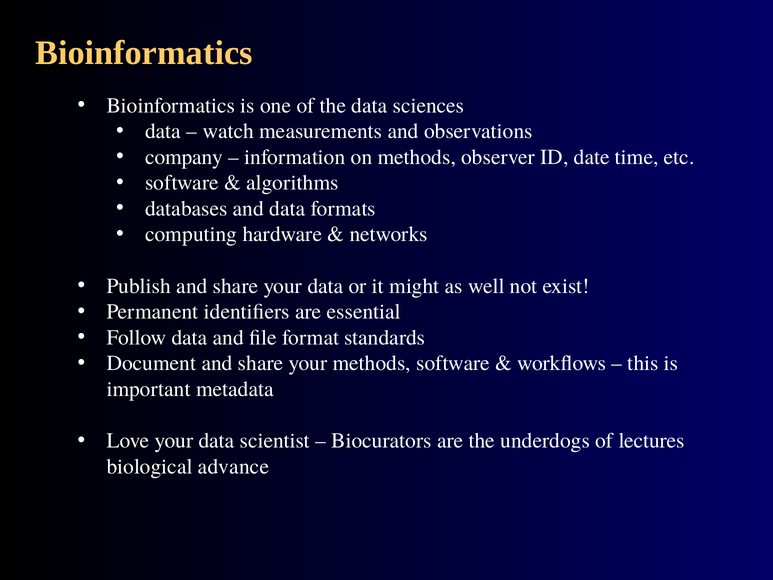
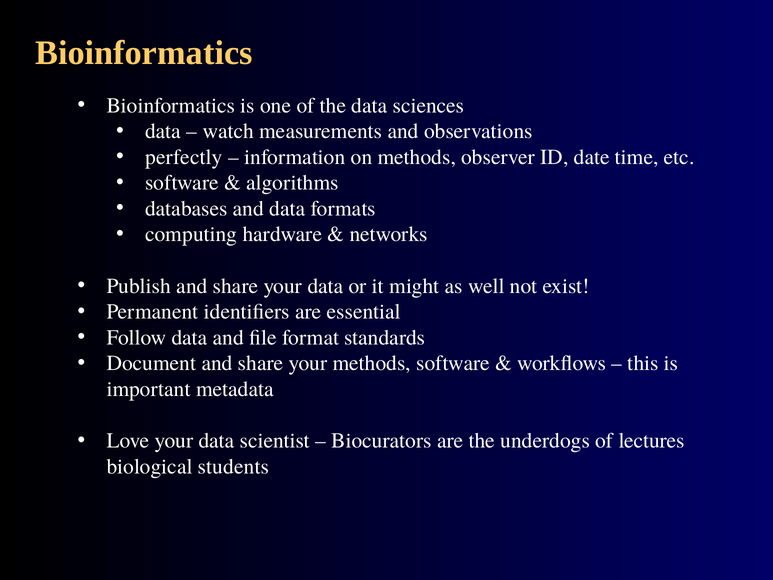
company: company -> perfectly
advance: advance -> students
